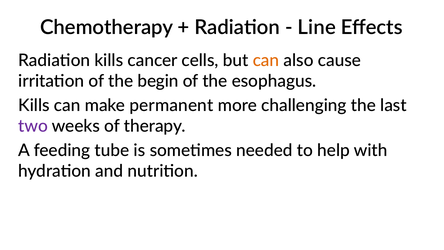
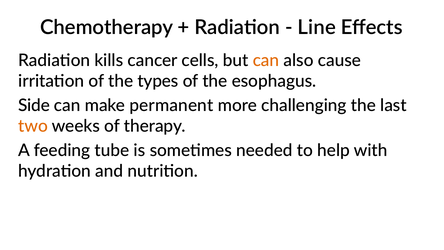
begin: begin -> types
Kills at (34, 105): Kills -> Side
two colour: purple -> orange
